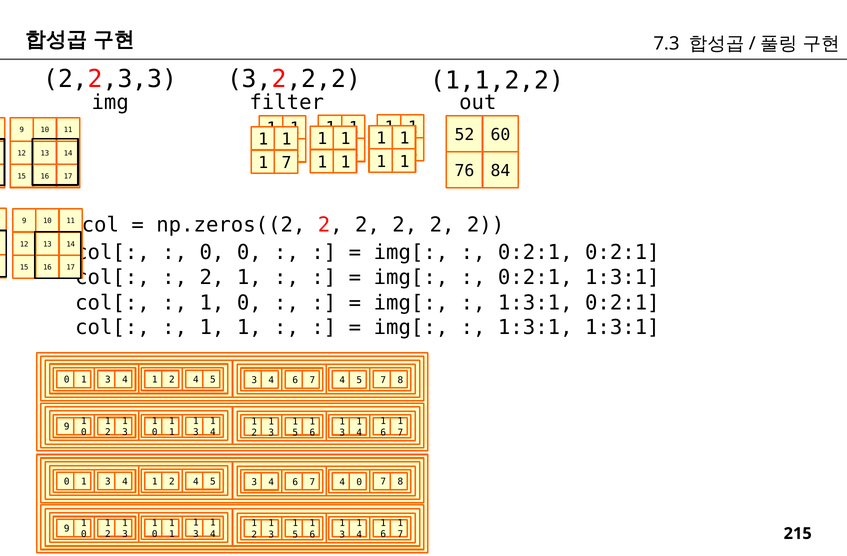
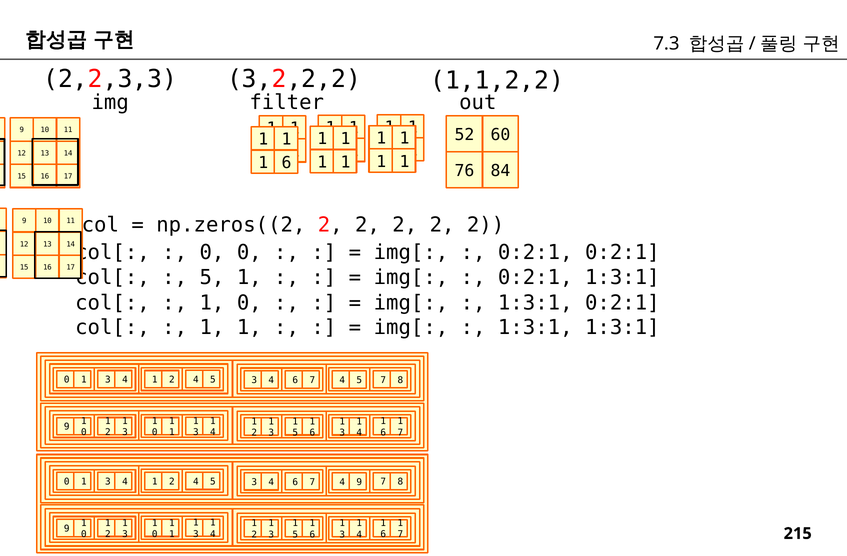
7 at (287, 163): 7 -> 6
2 at (212, 278): 2 -> 5
4 0: 0 -> 9
